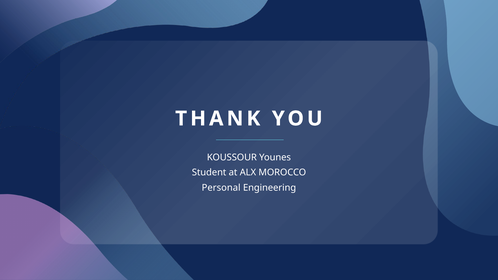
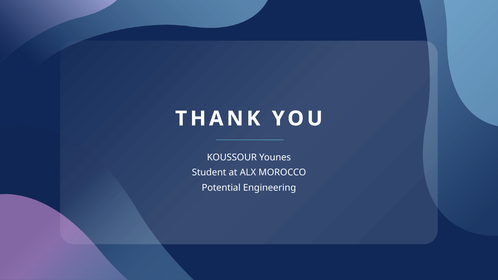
Personal: Personal -> Potential
